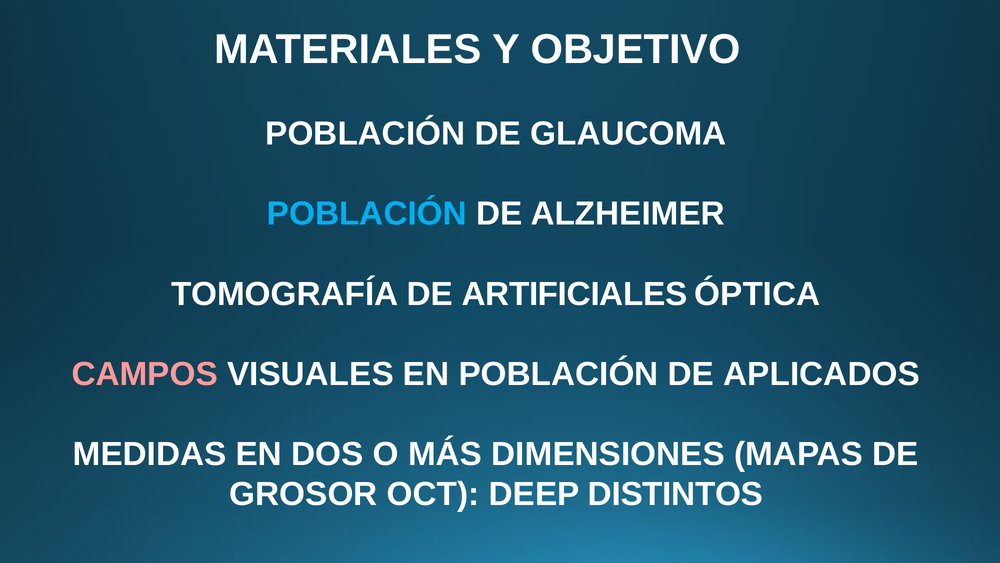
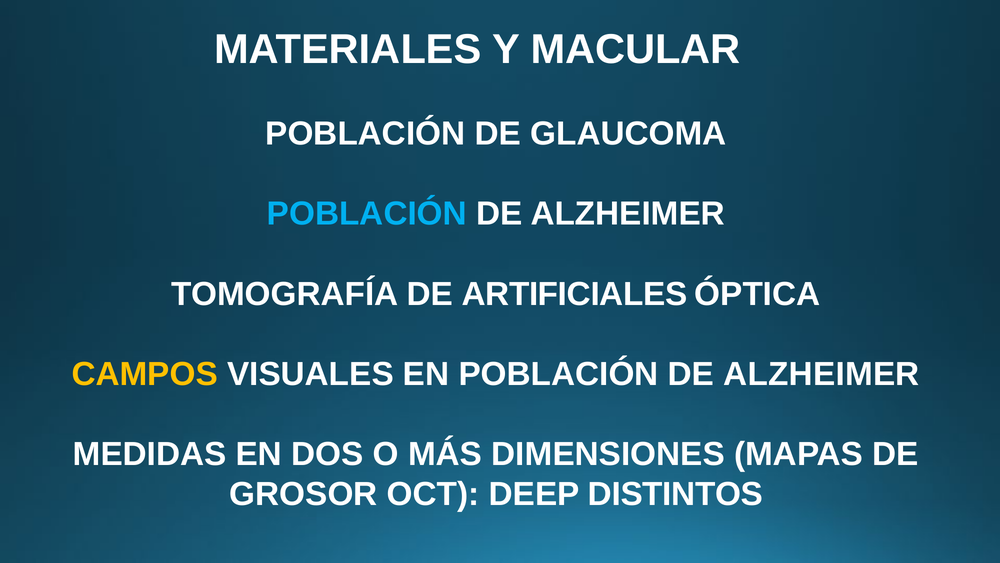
OBJETIVO: OBJETIVO -> MACULAR
CAMPOS colour: pink -> yellow
EN POBLACIÓN DE APLICADOS: APLICADOS -> ALZHEIMER
